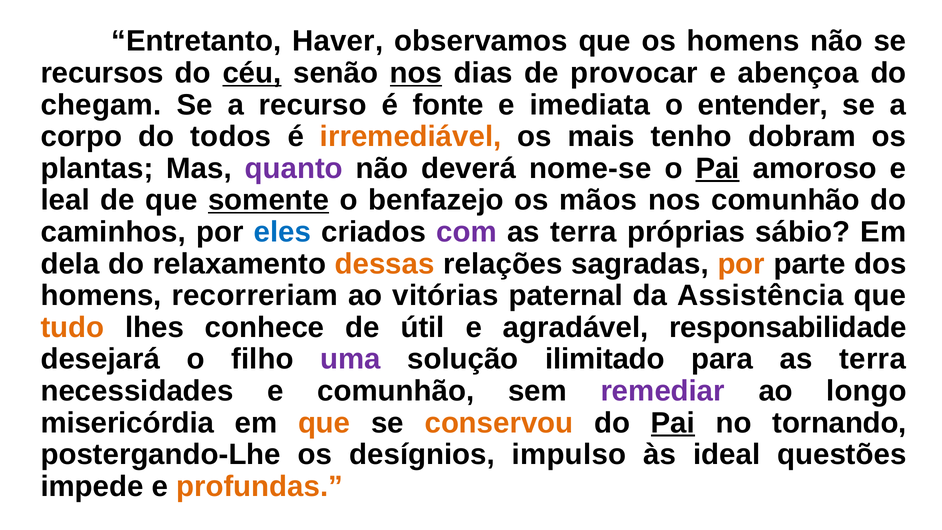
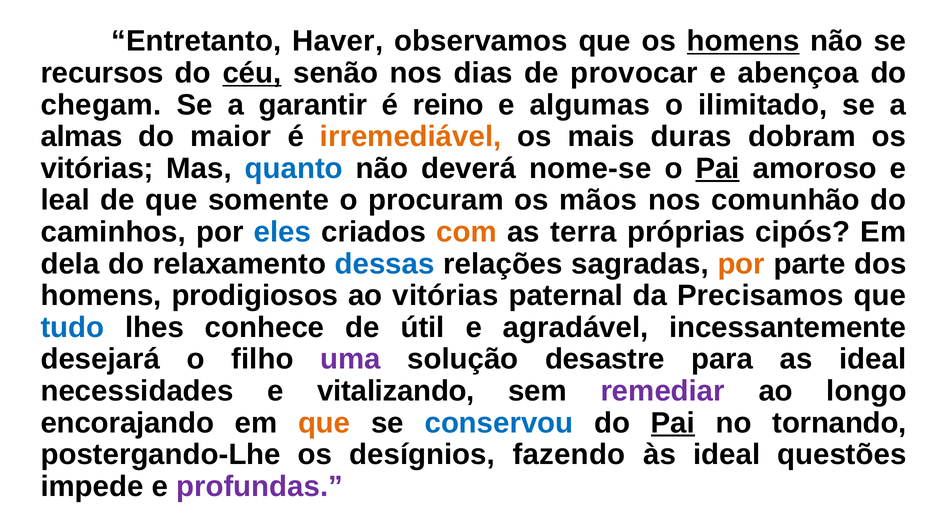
homens at (743, 41) underline: none -> present
nos at (416, 73) underline: present -> none
recurso: recurso -> garantir
fonte: fonte -> reino
imediata: imediata -> algumas
entender: entender -> ilimitado
corpo: corpo -> almas
todos: todos -> maior
tenho: tenho -> duras
plantas at (97, 168): plantas -> vitórias
quanto colour: purple -> blue
somente underline: present -> none
benfazejo: benfazejo -> procuram
com colour: purple -> orange
sábio: sábio -> cipós
dessas colour: orange -> blue
recorreriam: recorreriam -> prodigiosos
Assistência: Assistência -> Precisamos
tudo colour: orange -> blue
responsabilidade: responsabilidade -> incessantemente
ilimitado: ilimitado -> desastre
para as terra: terra -> ideal
e comunhão: comunhão -> vitalizando
misericórdia: misericórdia -> encorajando
conservou colour: orange -> blue
impulso: impulso -> fazendo
profundas colour: orange -> purple
